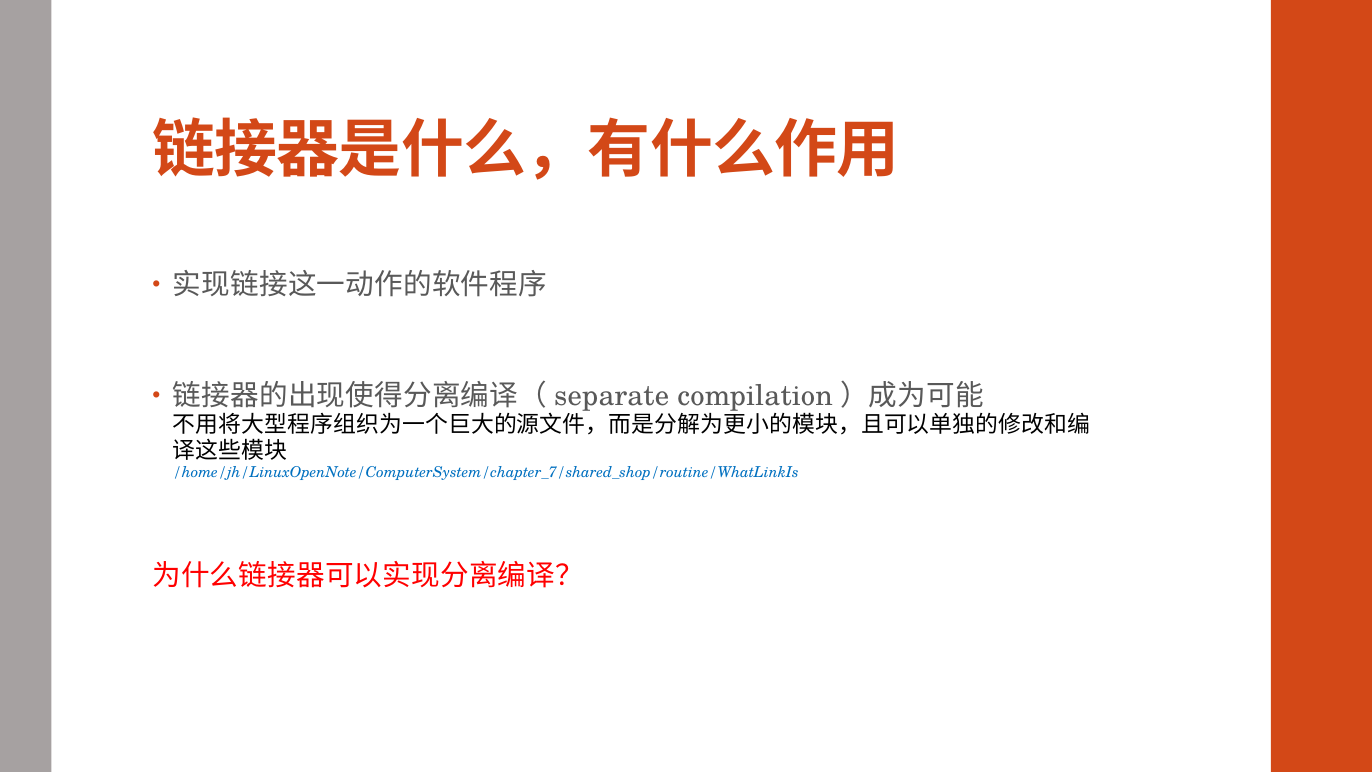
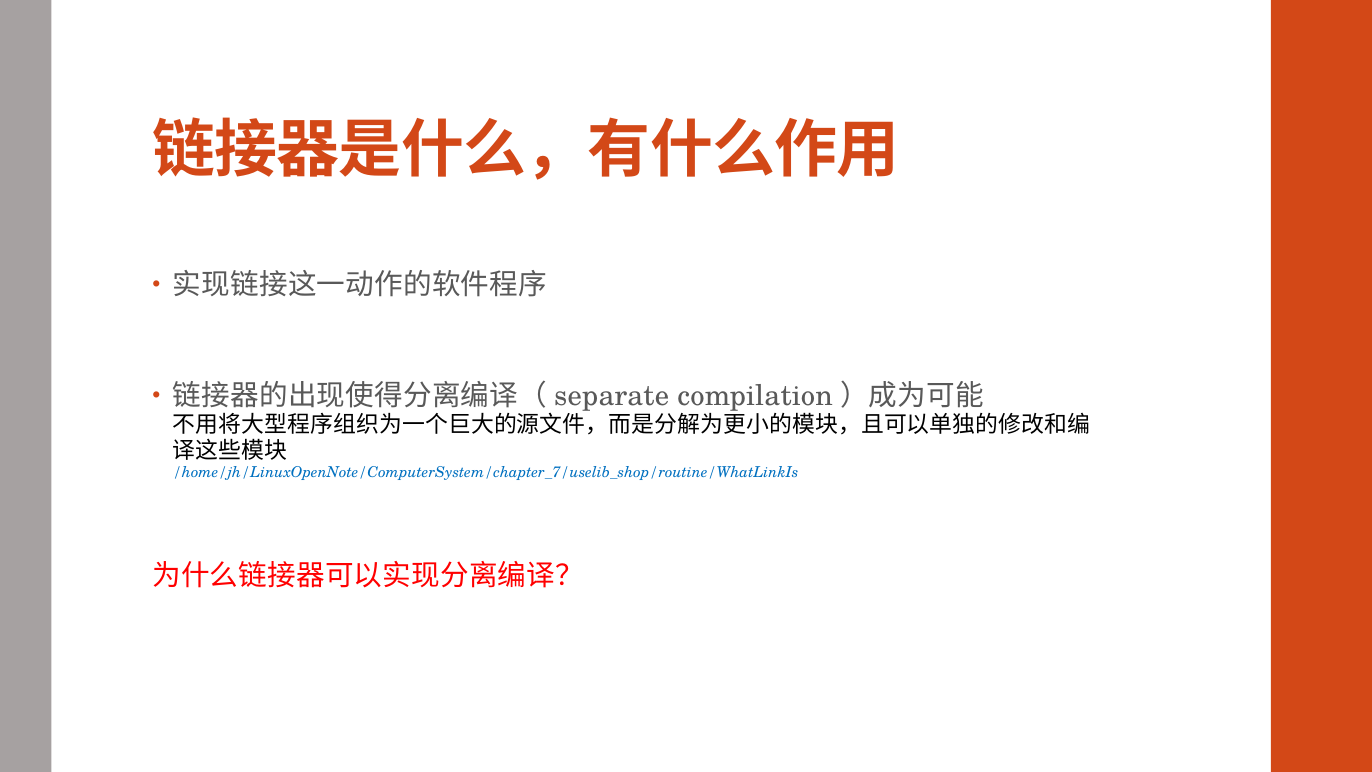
/home/jh/LinuxOpenNote/ComputerSystem/chapter_7/shared_shop/routine/WhatLinkIs: /home/jh/LinuxOpenNote/ComputerSystem/chapter_7/shared_shop/routine/WhatLinkIs -> /home/jh/LinuxOpenNote/ComputerSystem/chapter_7/uselib_shop/routine/WhatLinkIs
